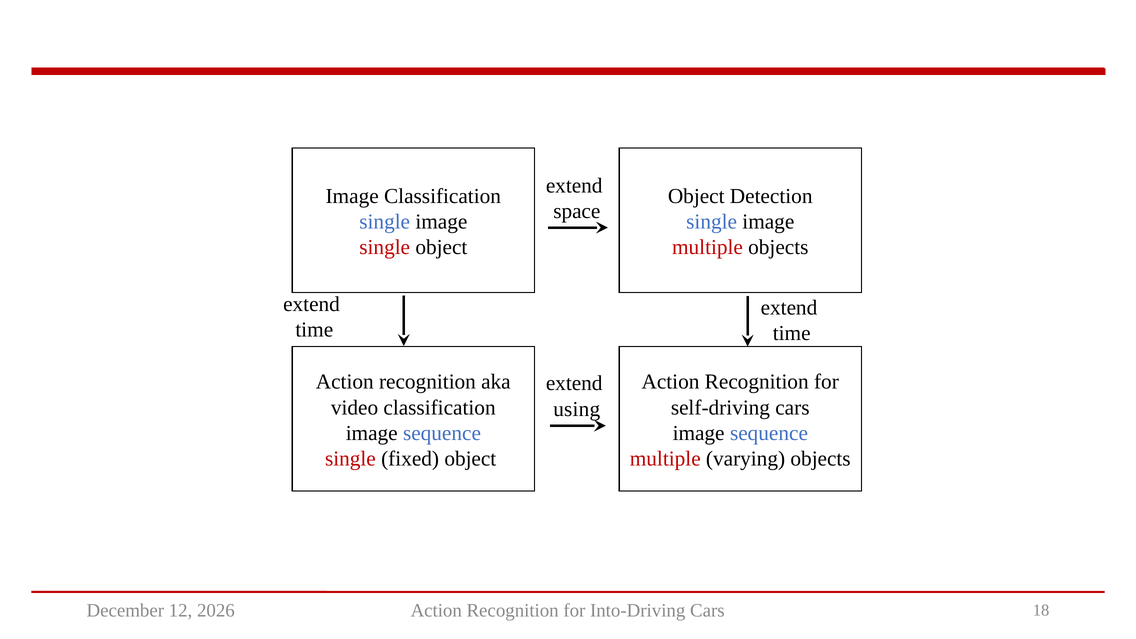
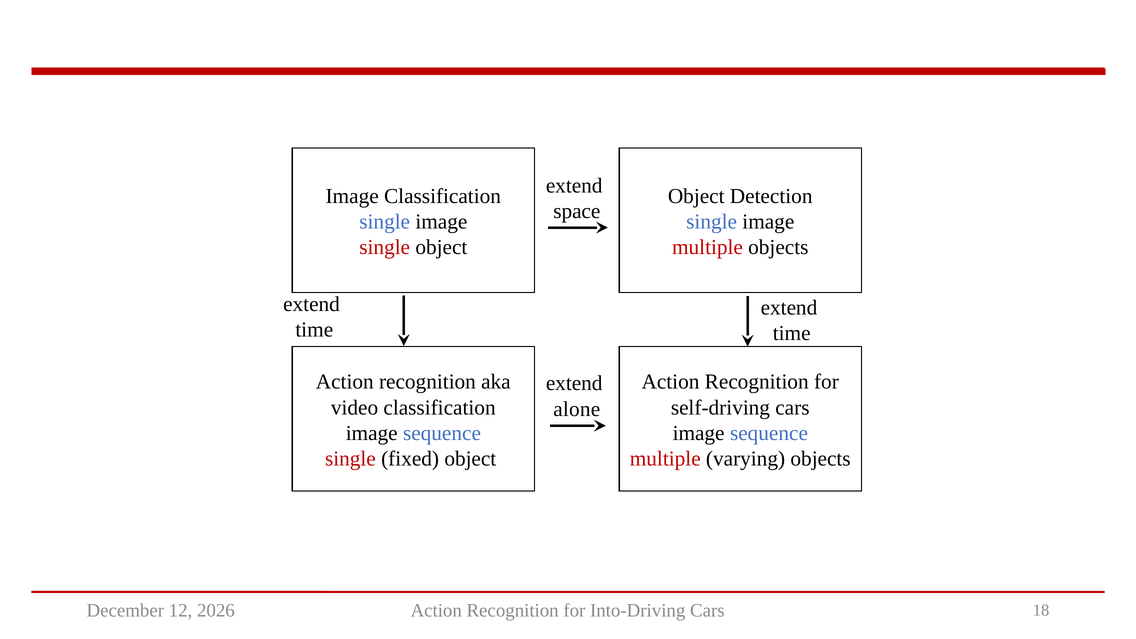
using: using -> alone
